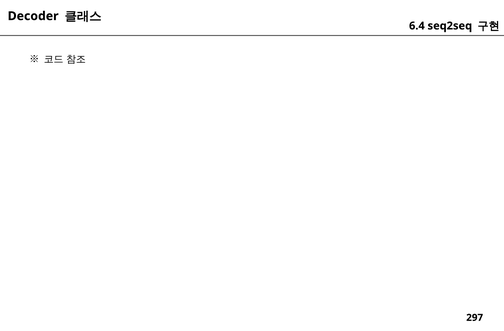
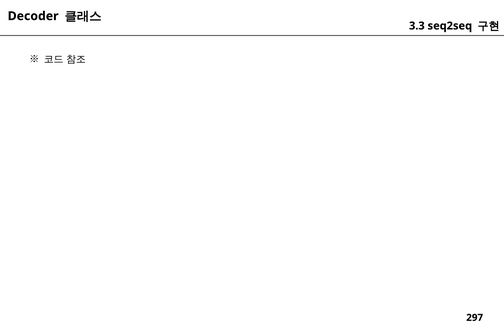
6.4: 6.4 -> 3.3
